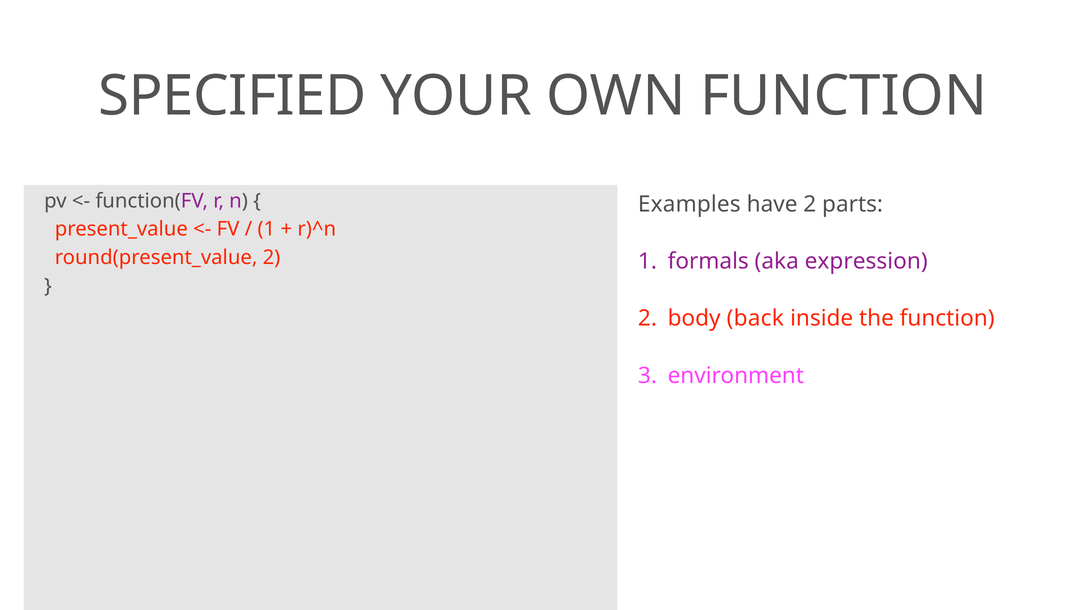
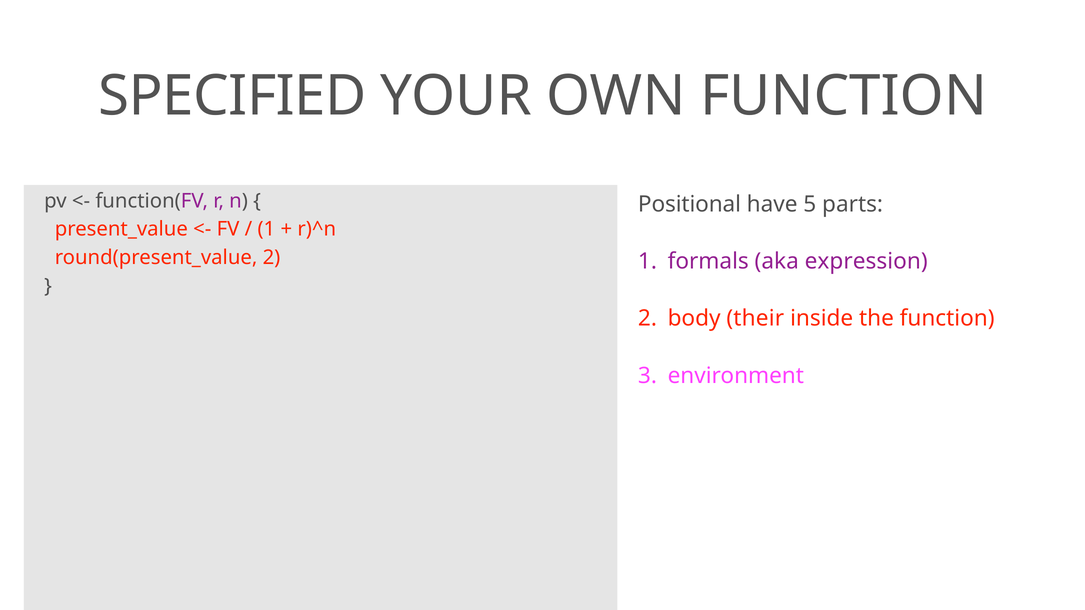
Examples: Examples -> Positional
have 2: 2 -> 5
back: back -> their
